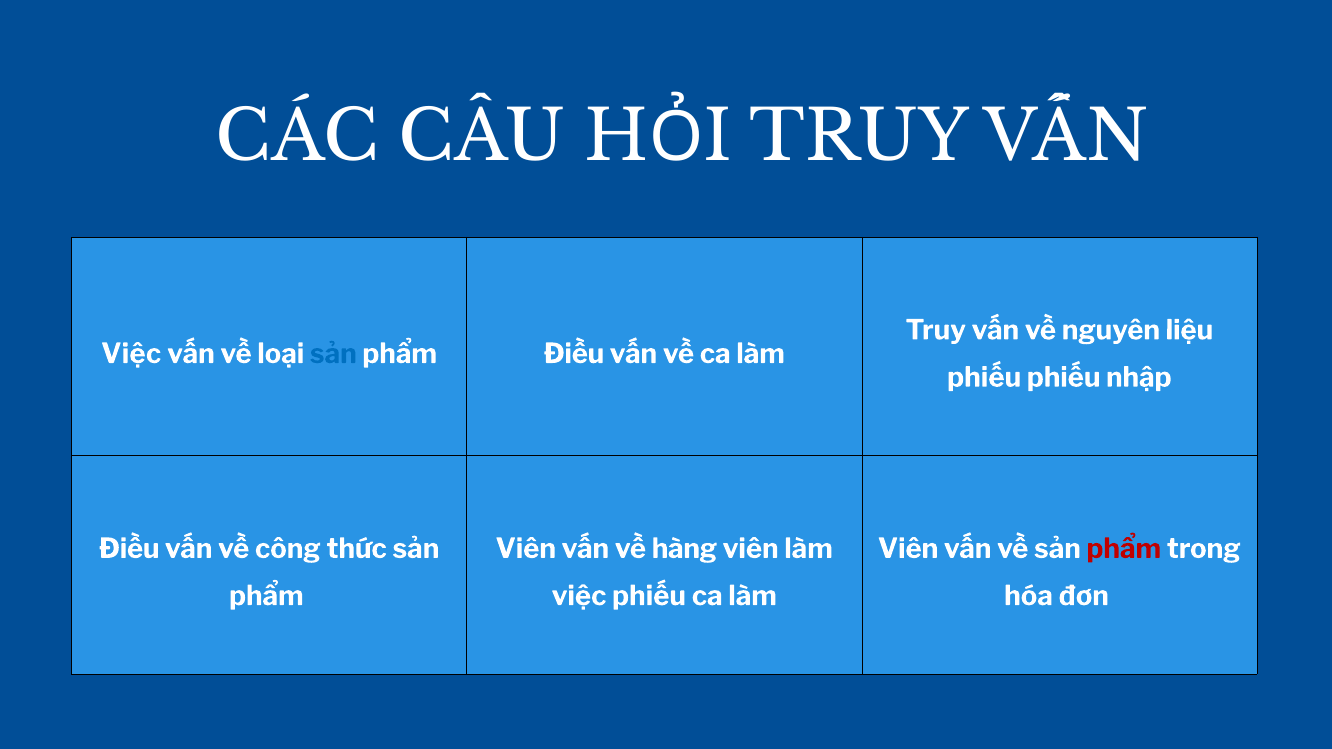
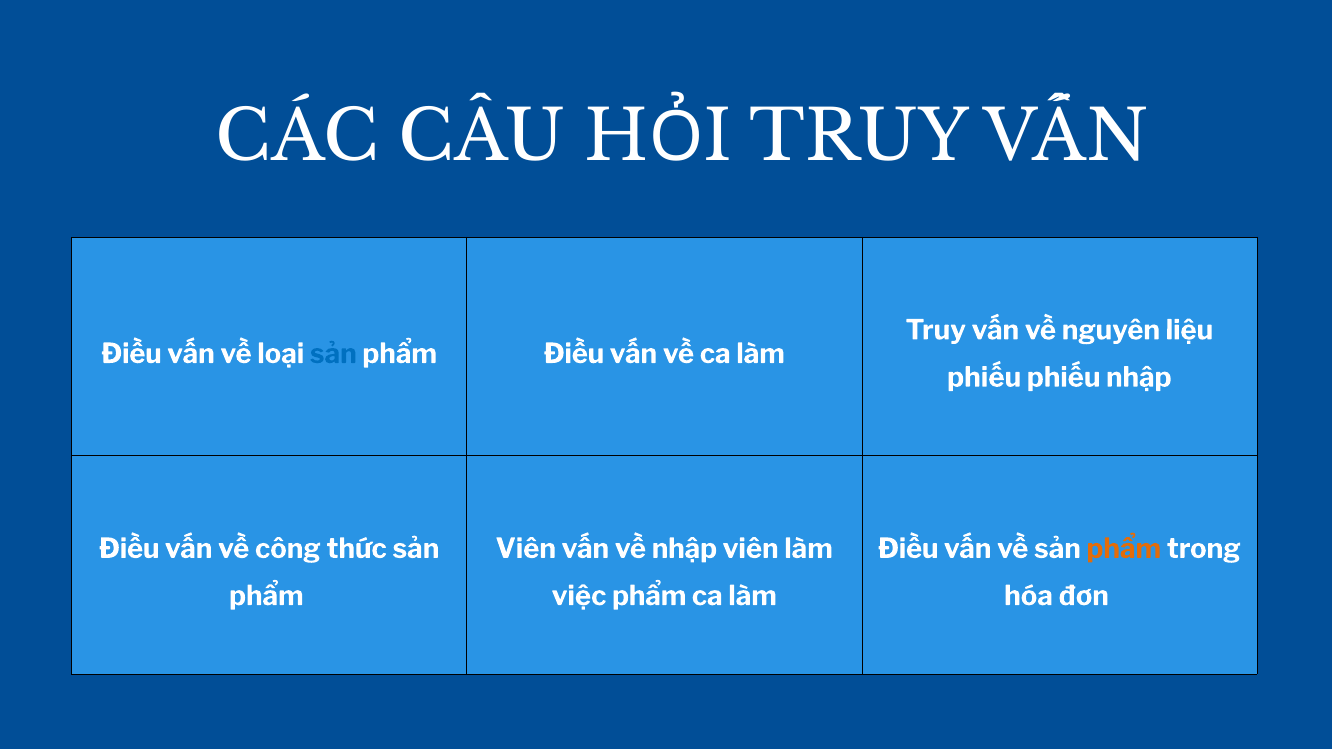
Việc at (131, 354): Việc -> Điều
về hàng: hàng -> nhập
Viên at (908, 549): Viên -> Điều
phẩm at (1124, 549) colour: red -> orange
việc phiếu: phiếu -> phẩm
